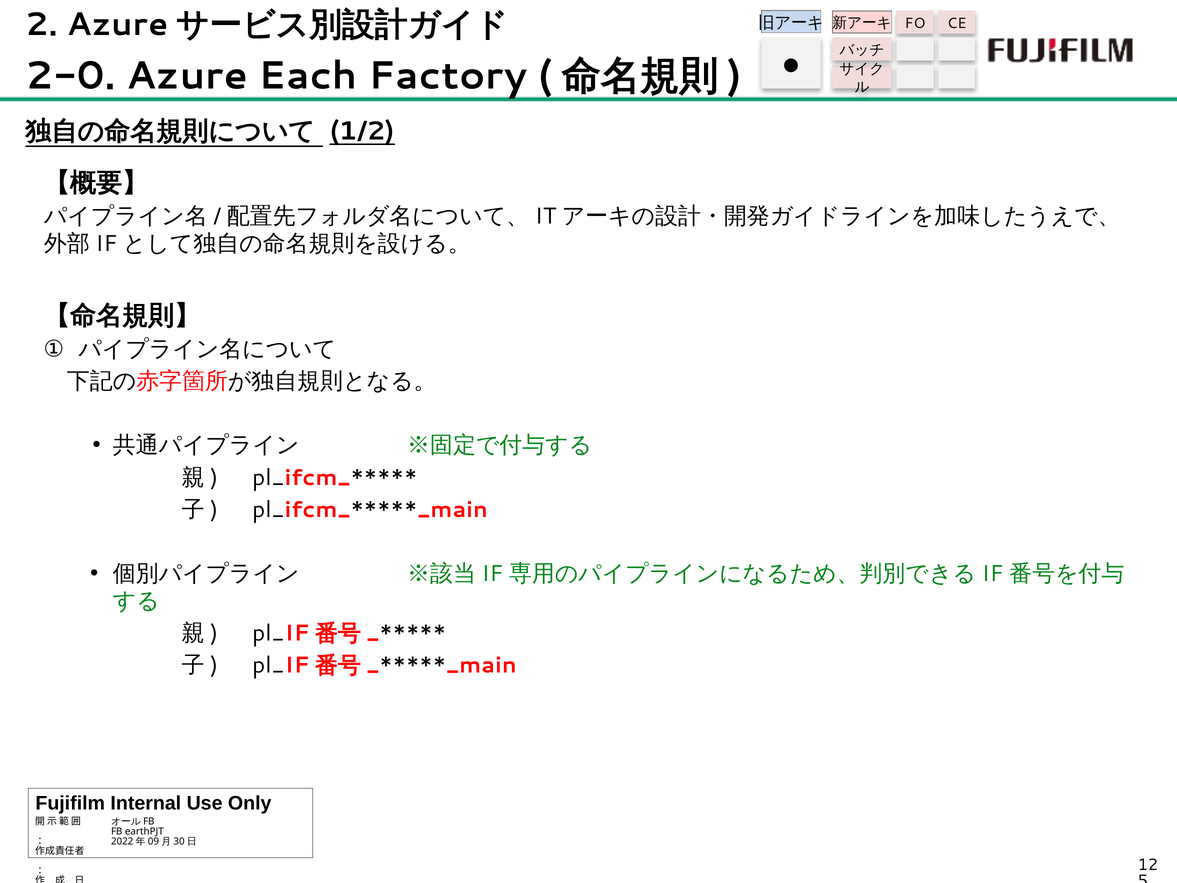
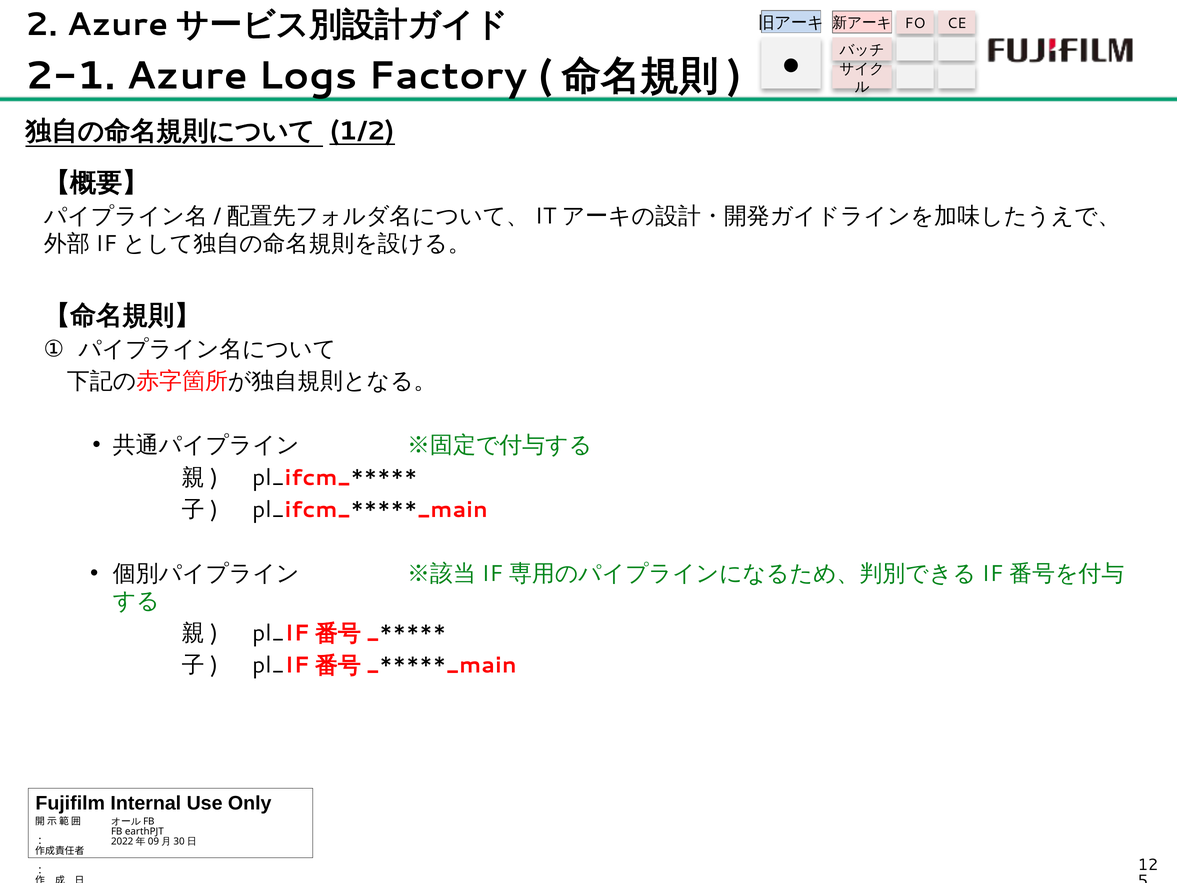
2-0: 2-0 -> 2-1
Each: Each -> Logs
